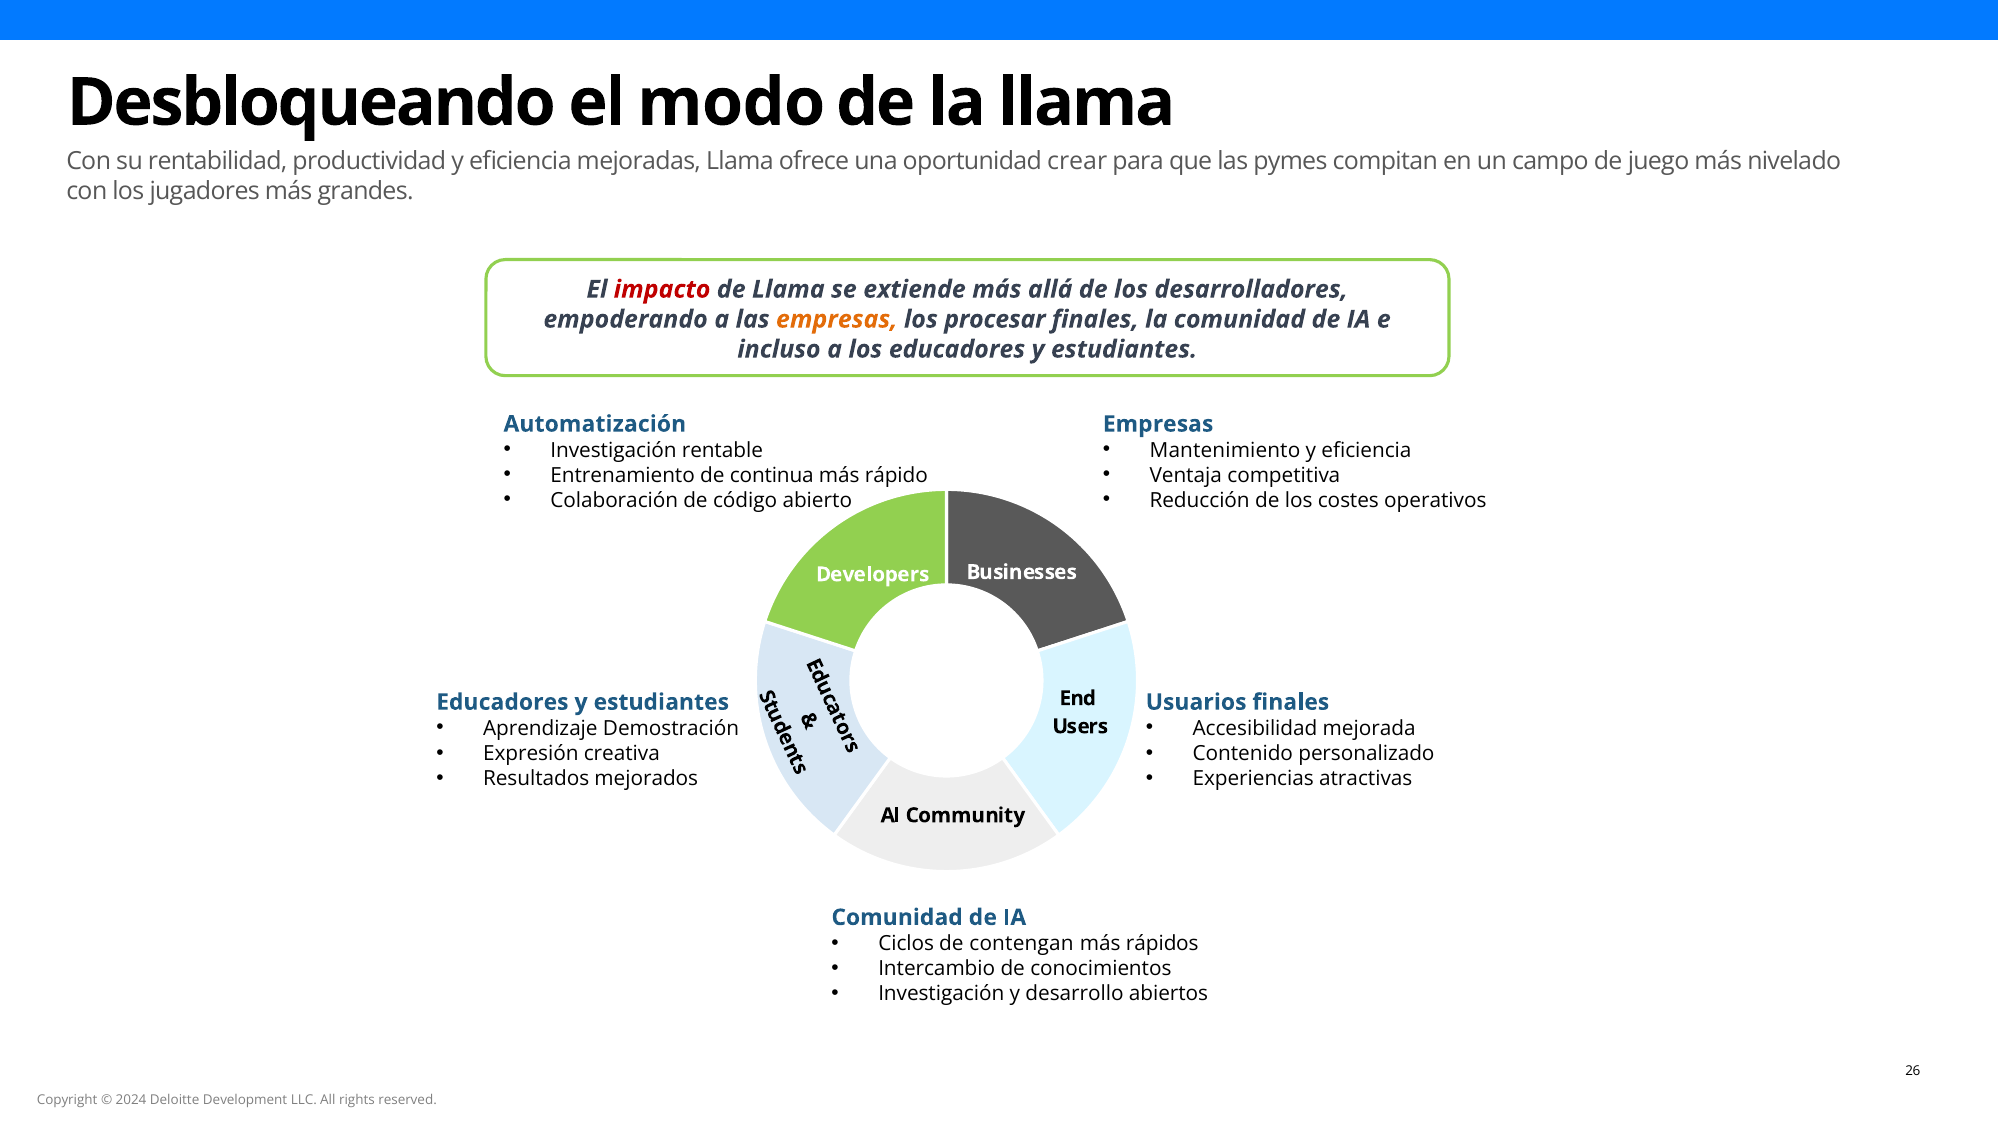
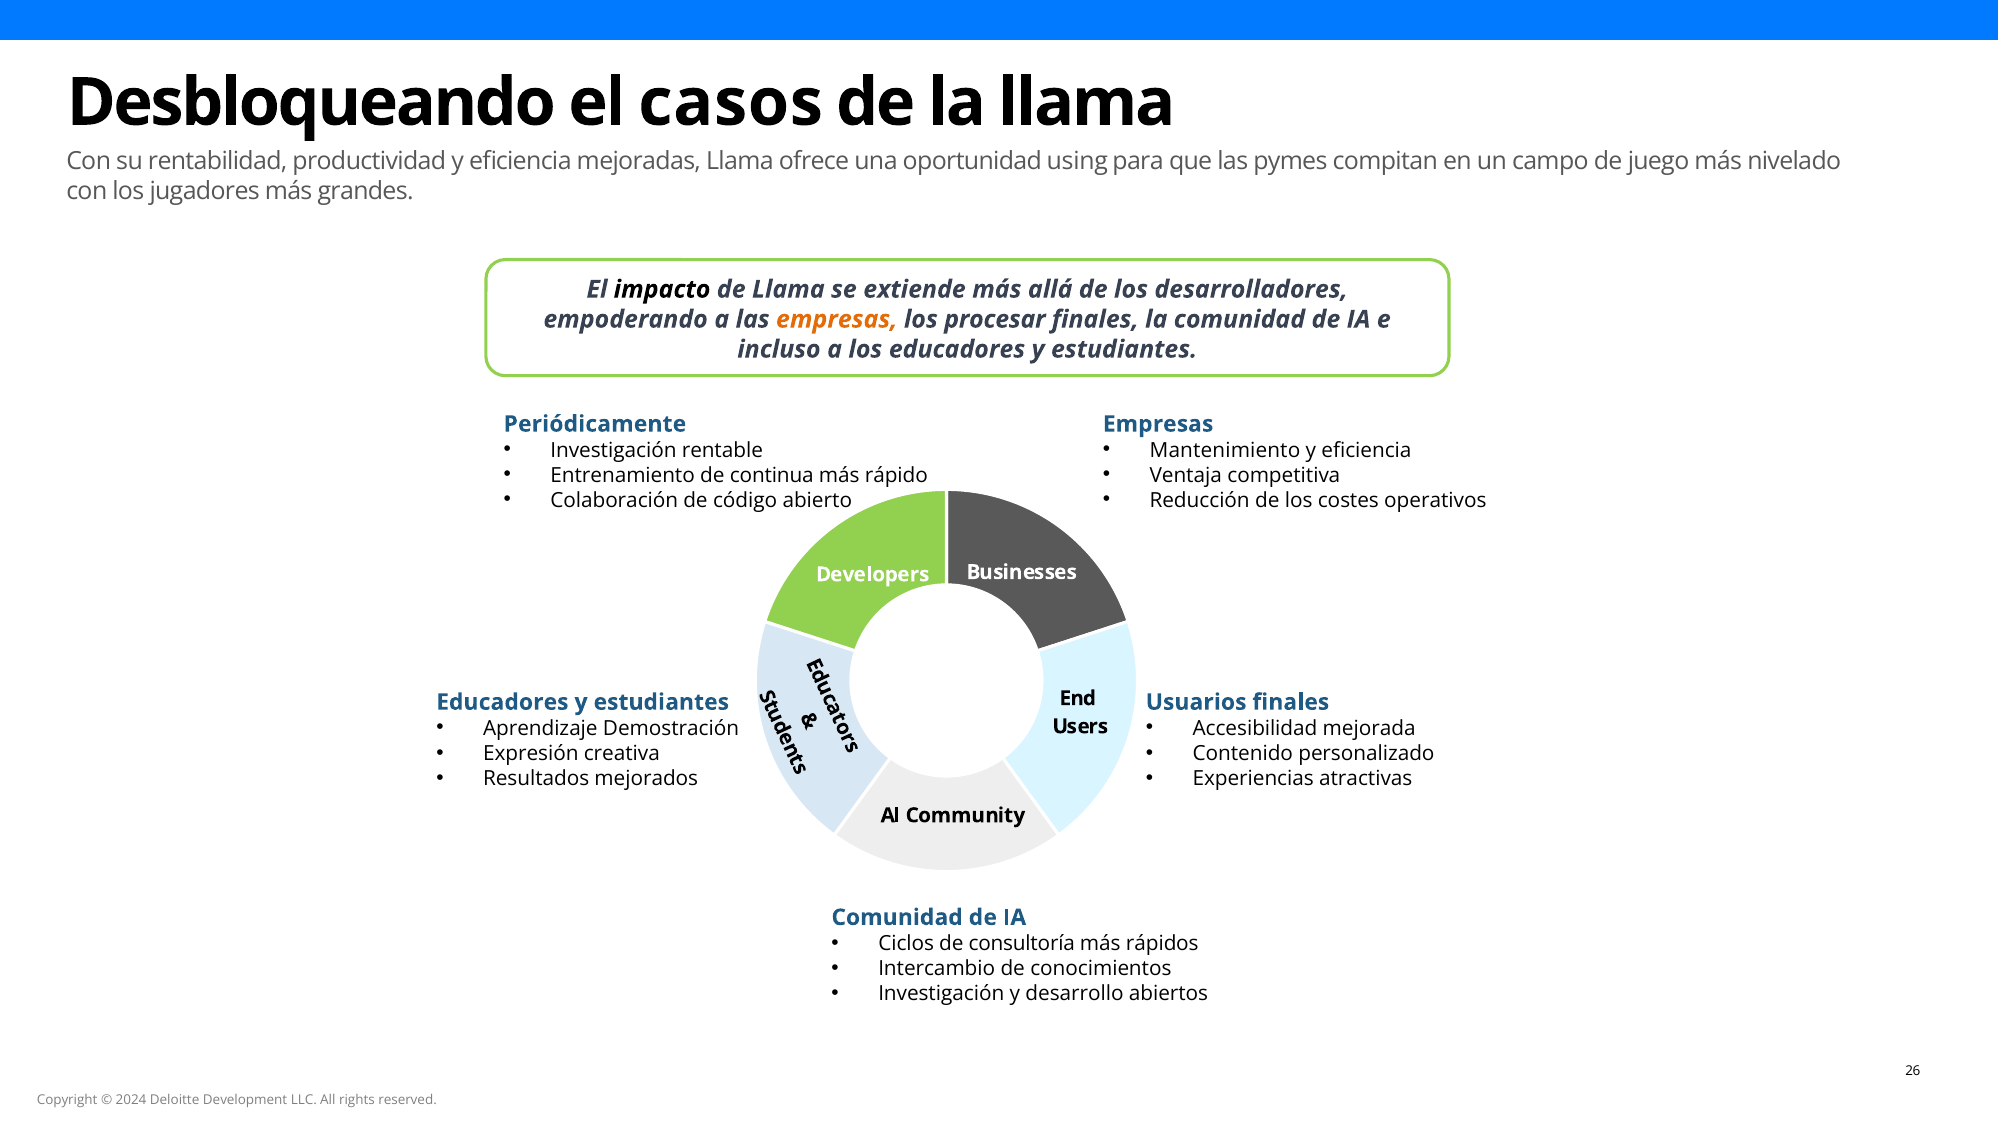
modo: modo -> casos
crear: crear -> using
impacto colour: red -> black
Automatización: Automatización -> Periódicamente
contengan: contengan -> consultoría
